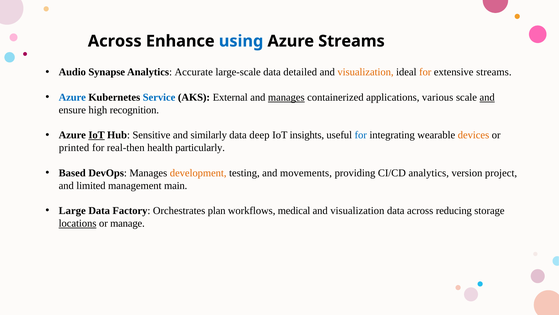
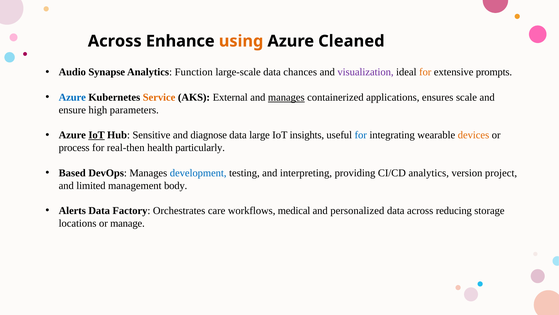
using colour: blue -> orange
Azure Streams: Streams -> Cleaned
Accurate: Accurate -> Function
detailed: detailed -> chances
visualization at (366, 72) colour: orange -> purple
extensive streams: streams -> prompts
Service colour: blue -> orange
various: various -> ensures
and at (487, 97) underline: present -> none
recognition: recognition -> parameters
similarly: similarly -> diagnose
deep: deep -> large
printed: printed -> process
development colour: orange -> blue
movements: movements -> interpreting
main: main -> body
Large: Large -> Alerts
plan: plan -> care
visualization at (357, 210): visualization -> personalized
locations underline: present -> none
